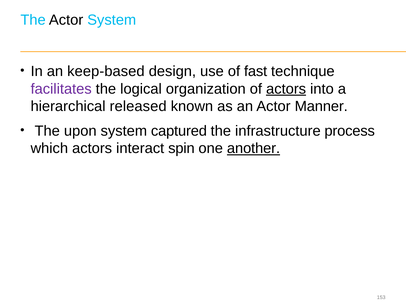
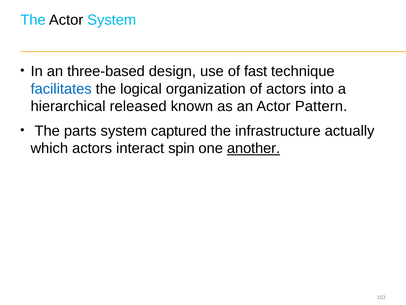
keep-based: keep-based -> three-based
facilitates colour: purple -> blue
actors at (286, 89) underline: present -> none
Manner: Manner -> Pattern
upon: upon -> parts
process: process -> actually
